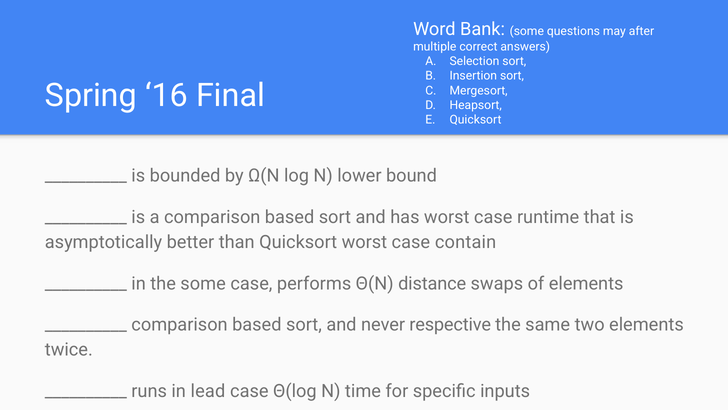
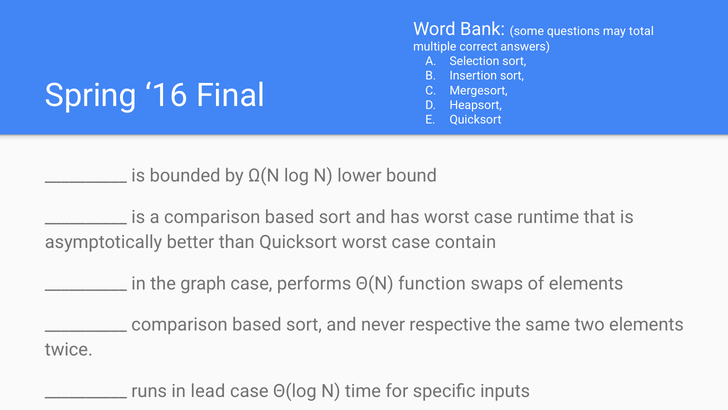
after: after -> total
the some: some -> graph
distance: distance -> function
